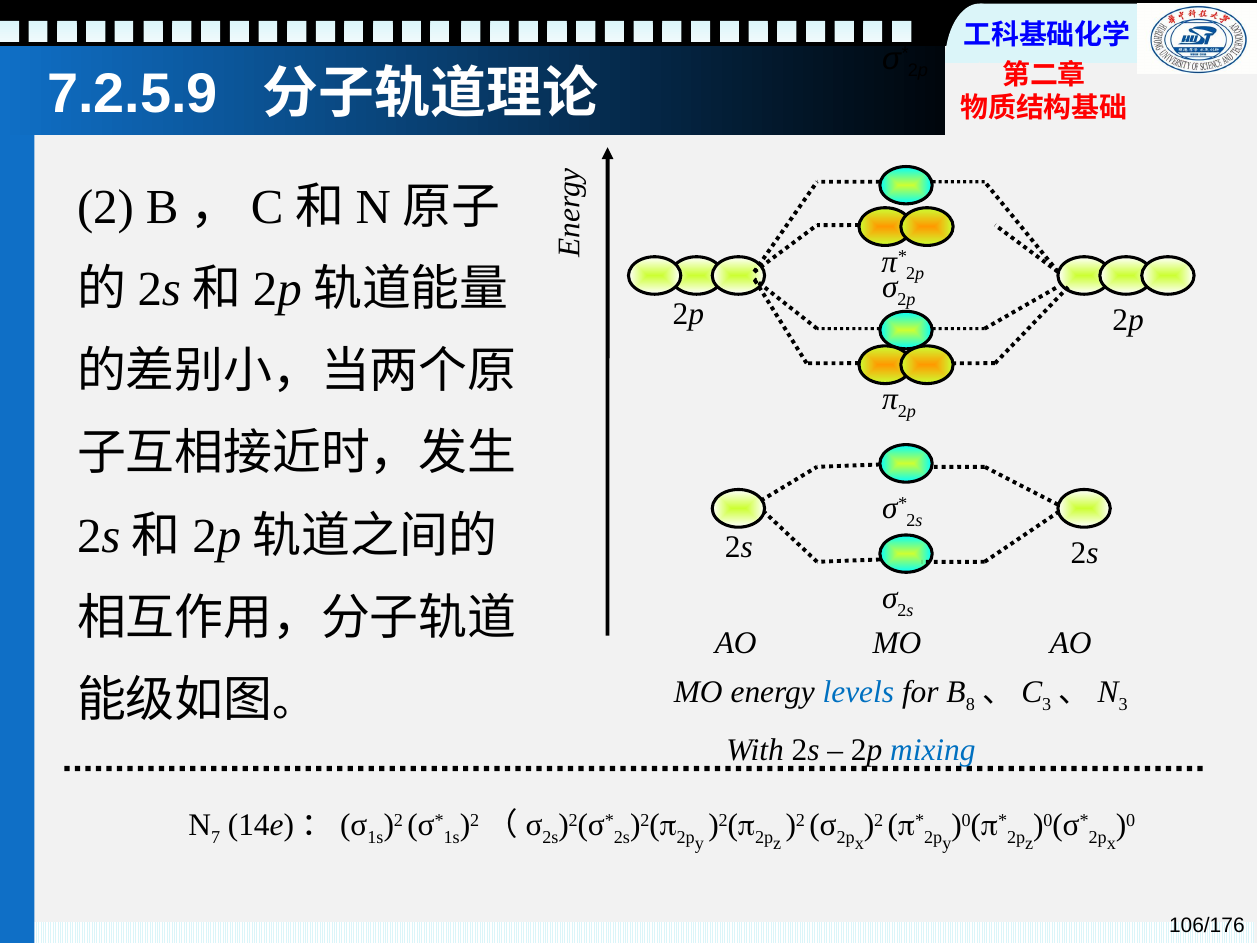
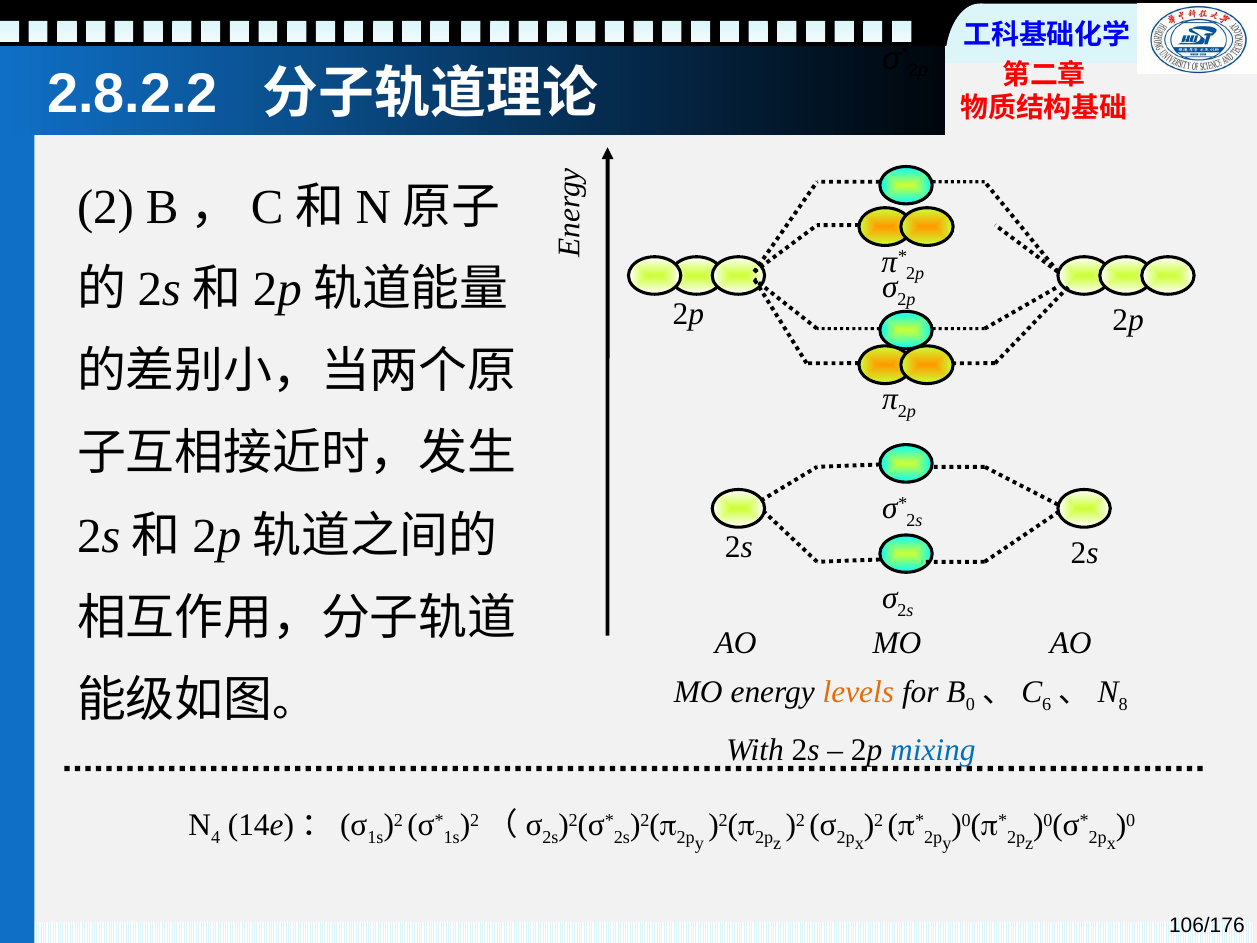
7.2.5.9: 7.2.5.9 -> 2.8.2.2
levels colour: blue -> orange
8: 8 -> 0
3 at (1047, 704): 3 -> 6
3 at (1123, 704): 3 -> 8
7: 7 -> 4
